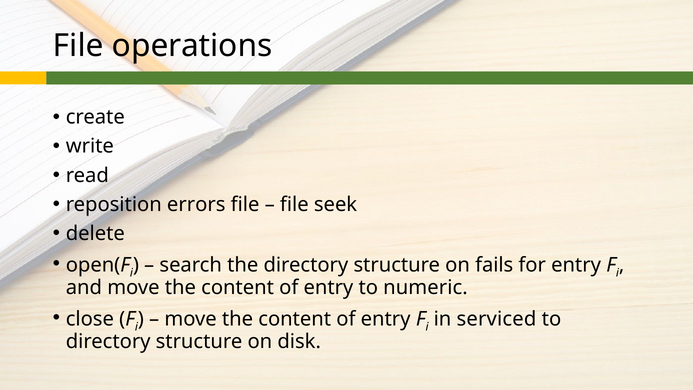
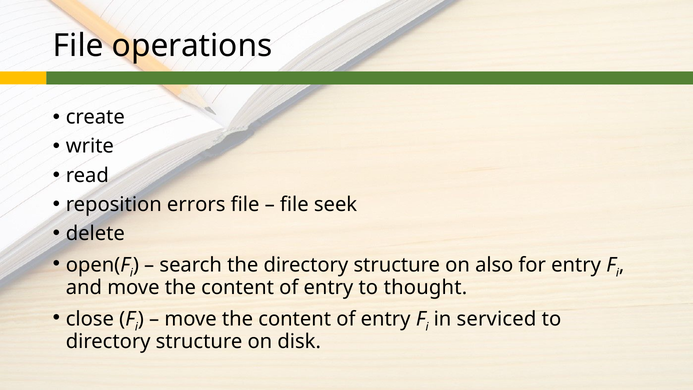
fails: fails -> also
numeric: numeric -> thought
